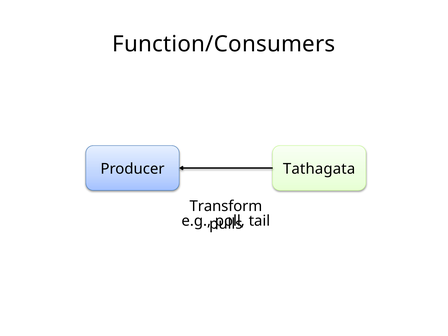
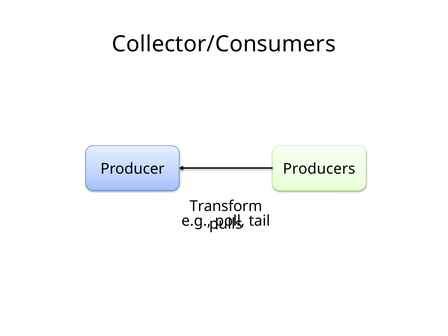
Function/Consumers: Function/Consumers -> Collector/Consumers
Tathagata: Tathagata -> Producers
